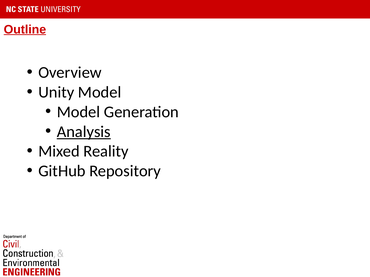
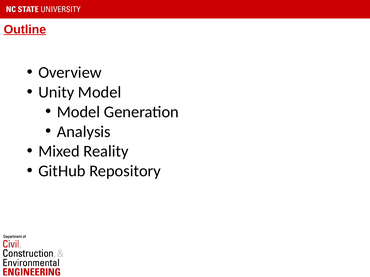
Analysis underline: present -> none
